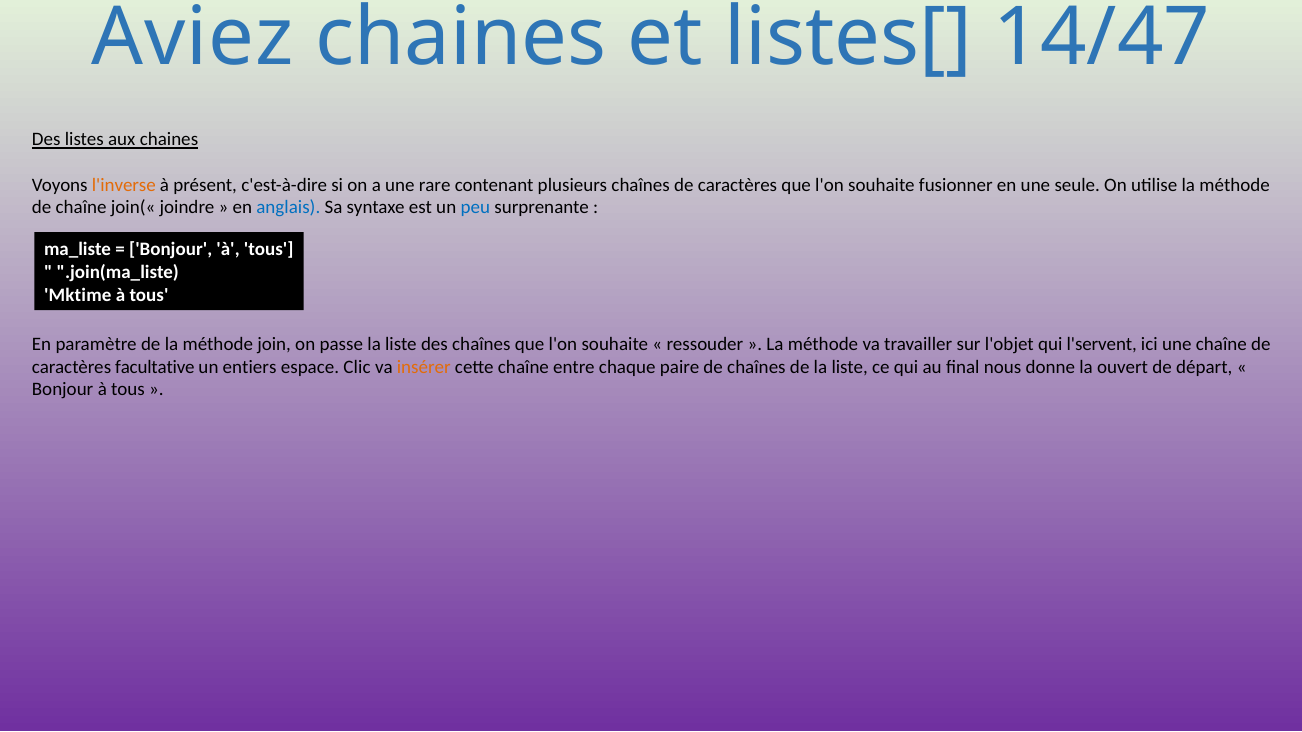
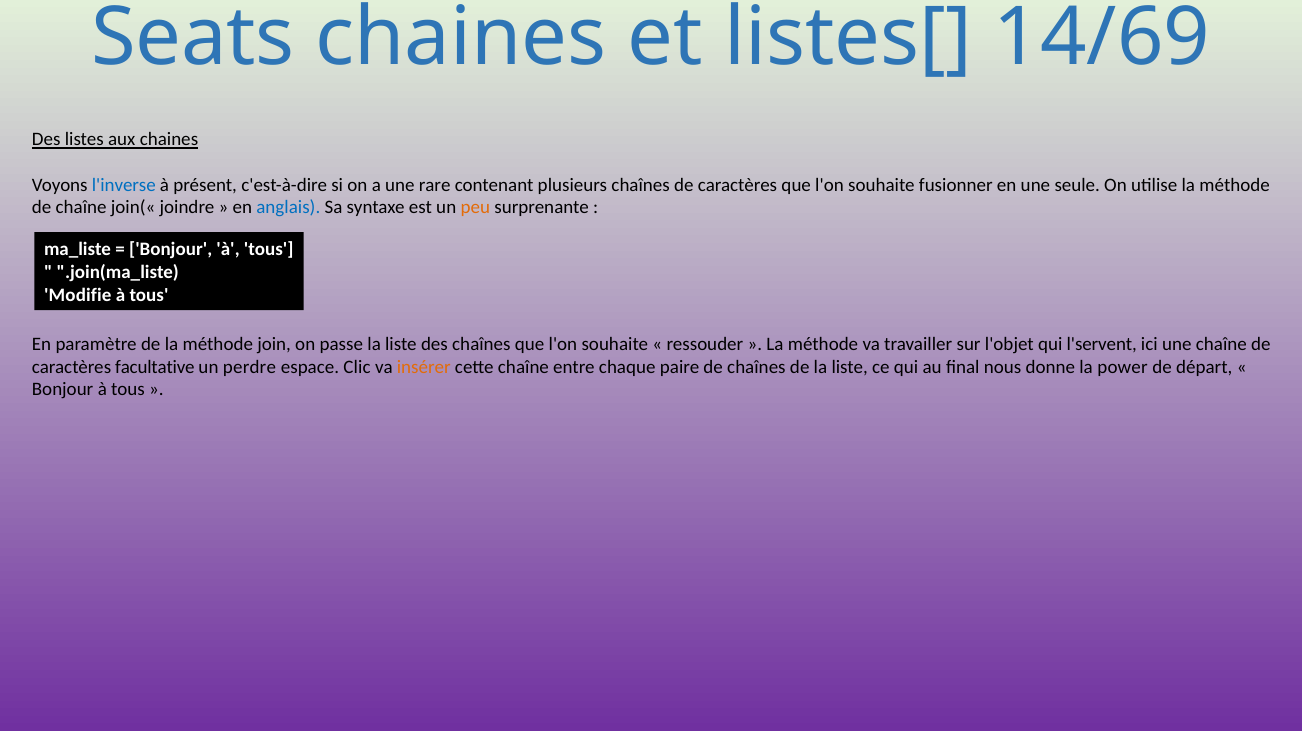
Aviez: Aviez -> Seats
14/47: 14/47 -> 14/69
l'inverse colour: orange -> blue
peu colour: blue -> orange
Mktime: Mktime -> Modifie
entiers: entiers -> perdre
ouvert: ouvert -> power
